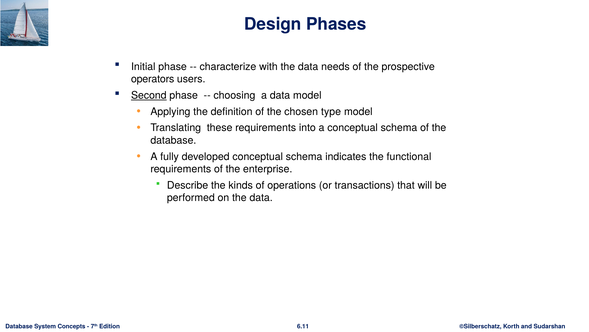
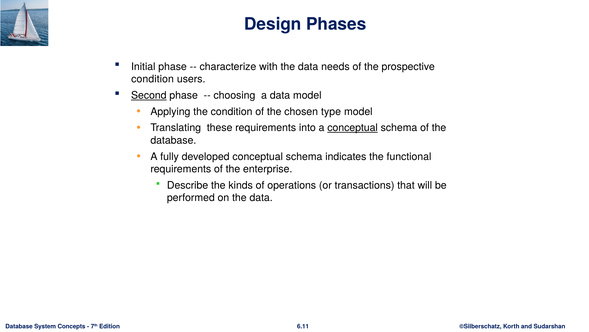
operators at (153, 79): operators -> condition
the definition: definition -> condition
conceptual at (353, 128) underline: none -> present
